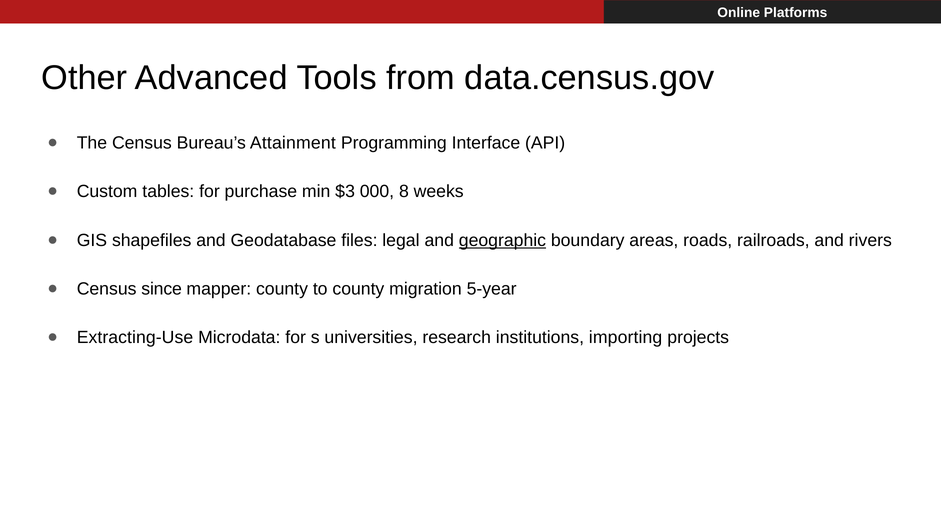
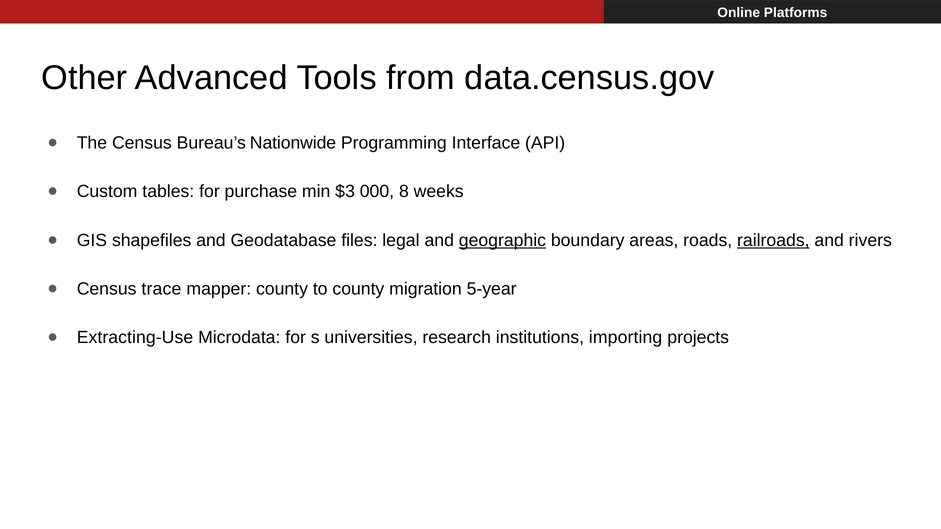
Attainment: Attainment -> Nationwide
railroads underline: none -> present
since: since -> trace
